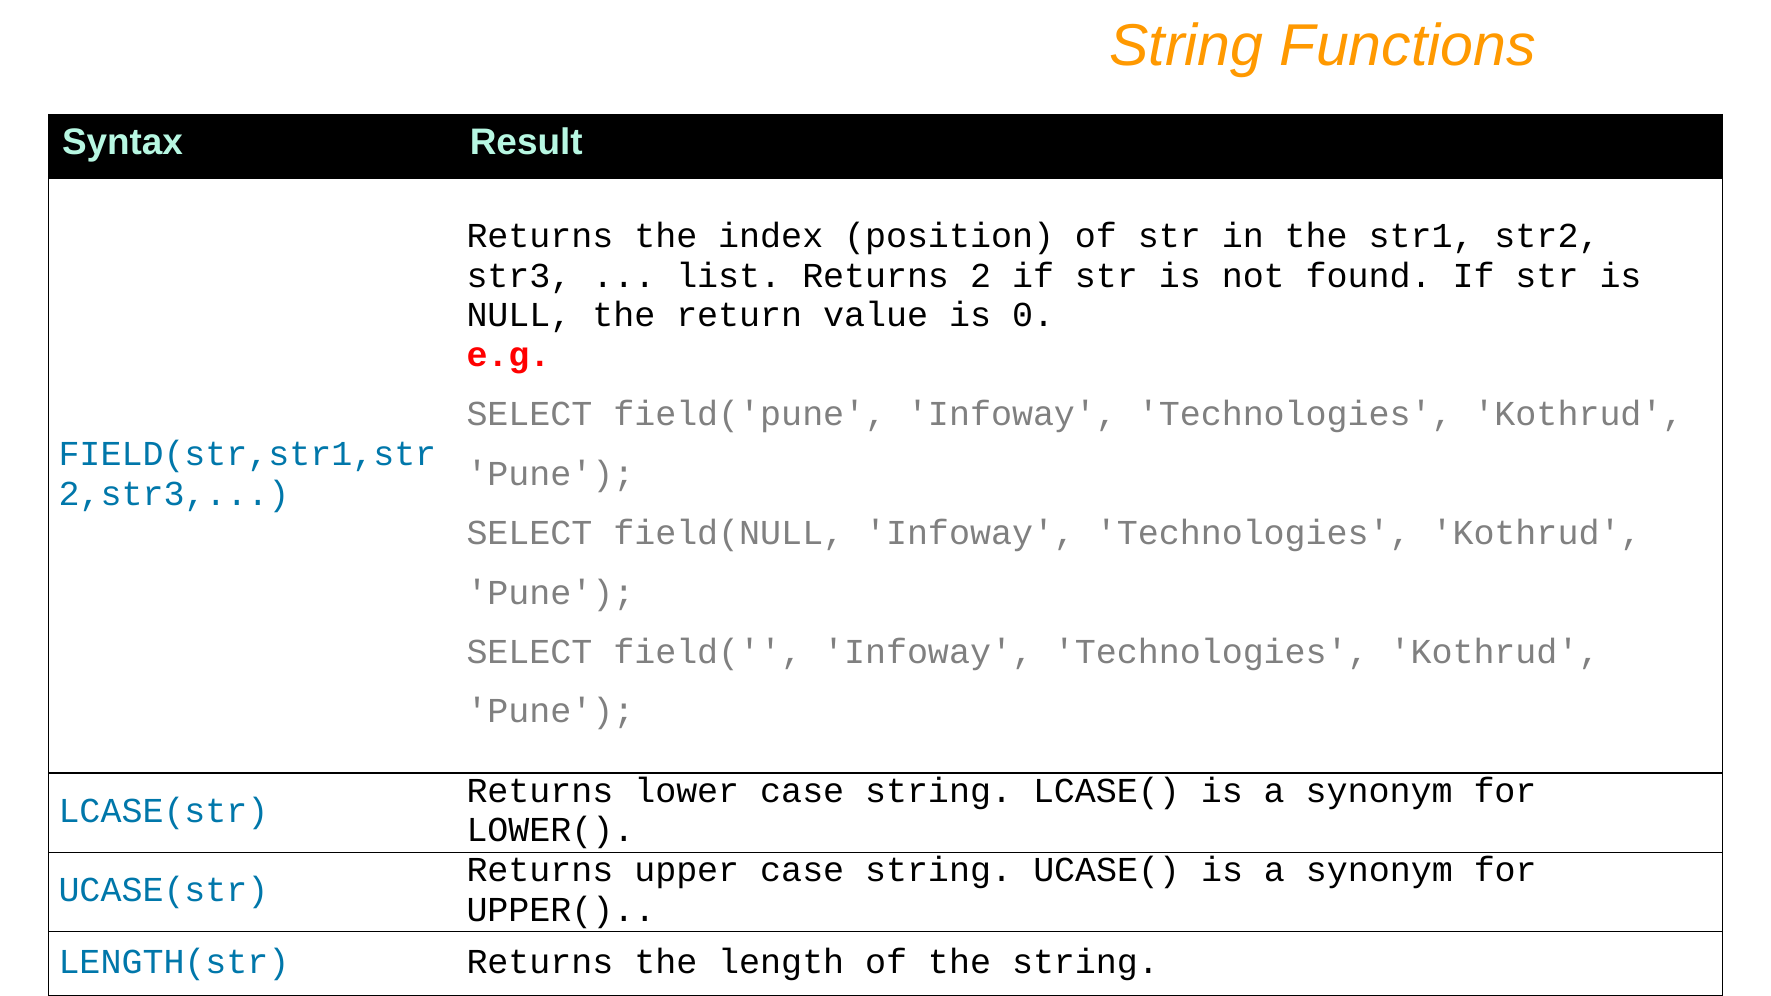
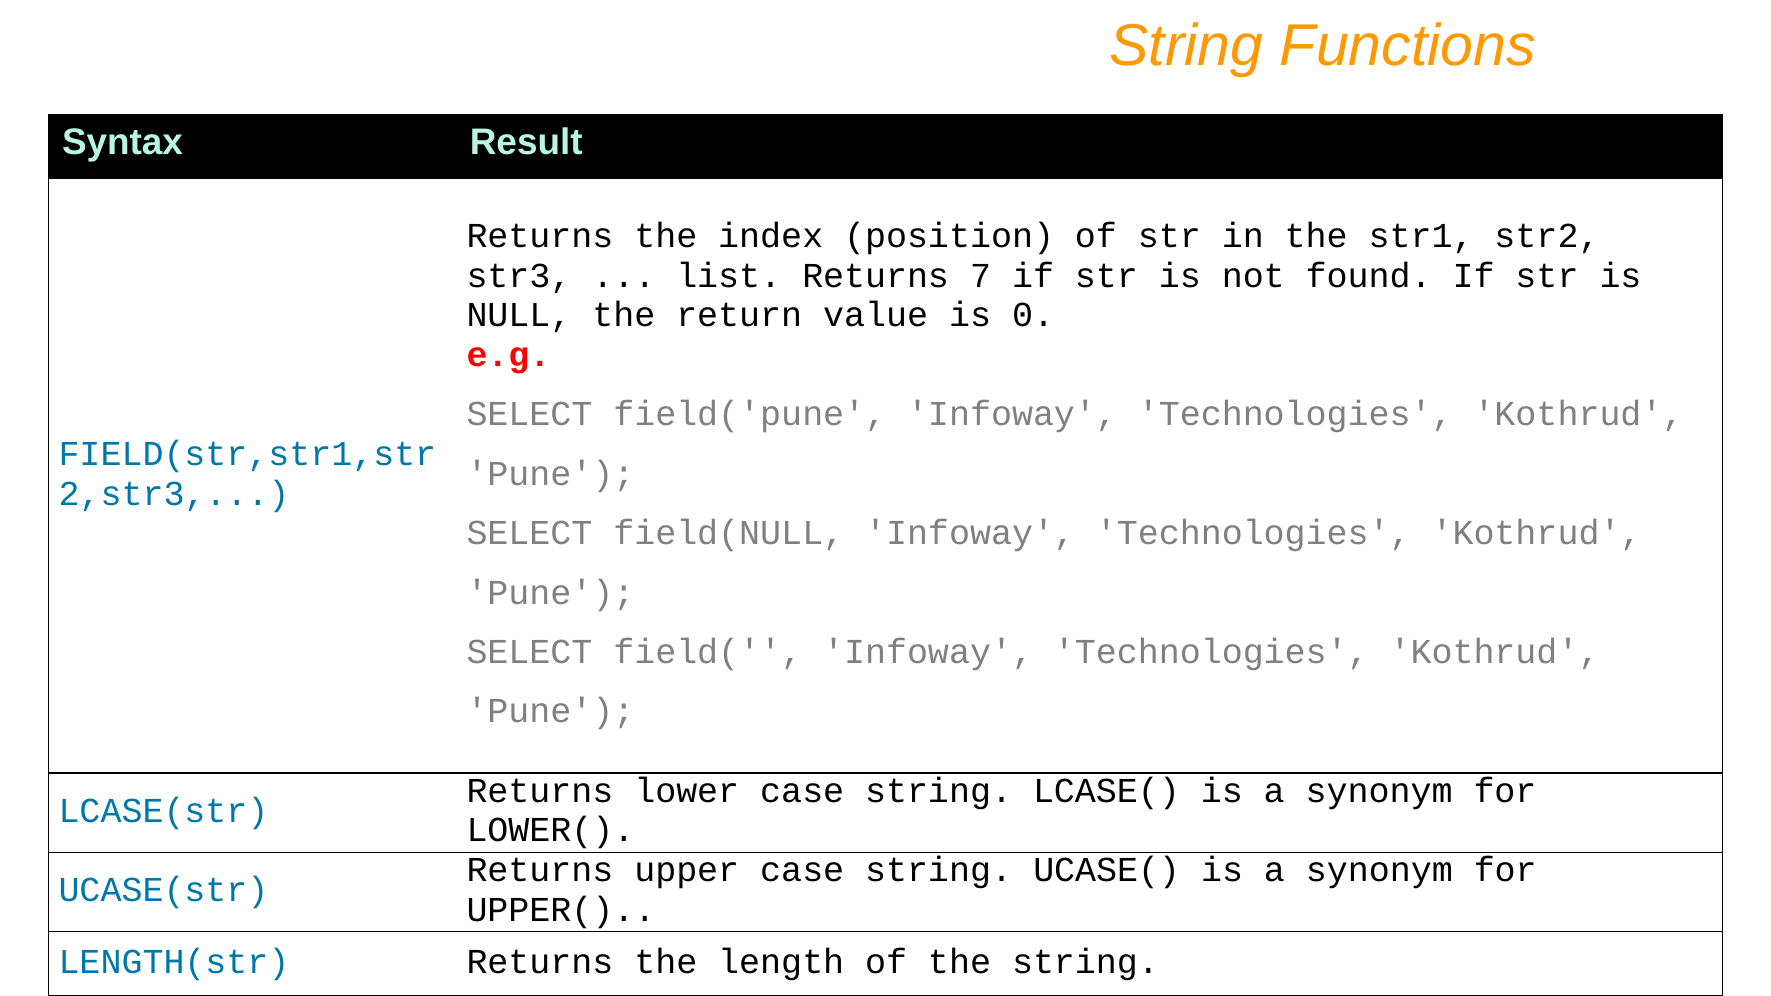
2: 2 -> 7
